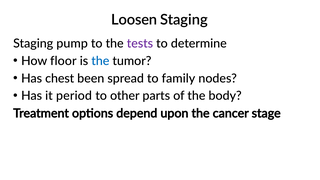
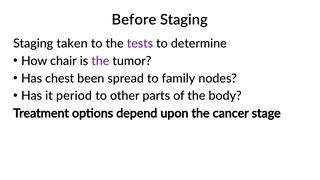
Loosen: Loosen -> Before
pump: pump -> taken
floor: floor -> chair
the at (100, 61) colour: blue -> purple
